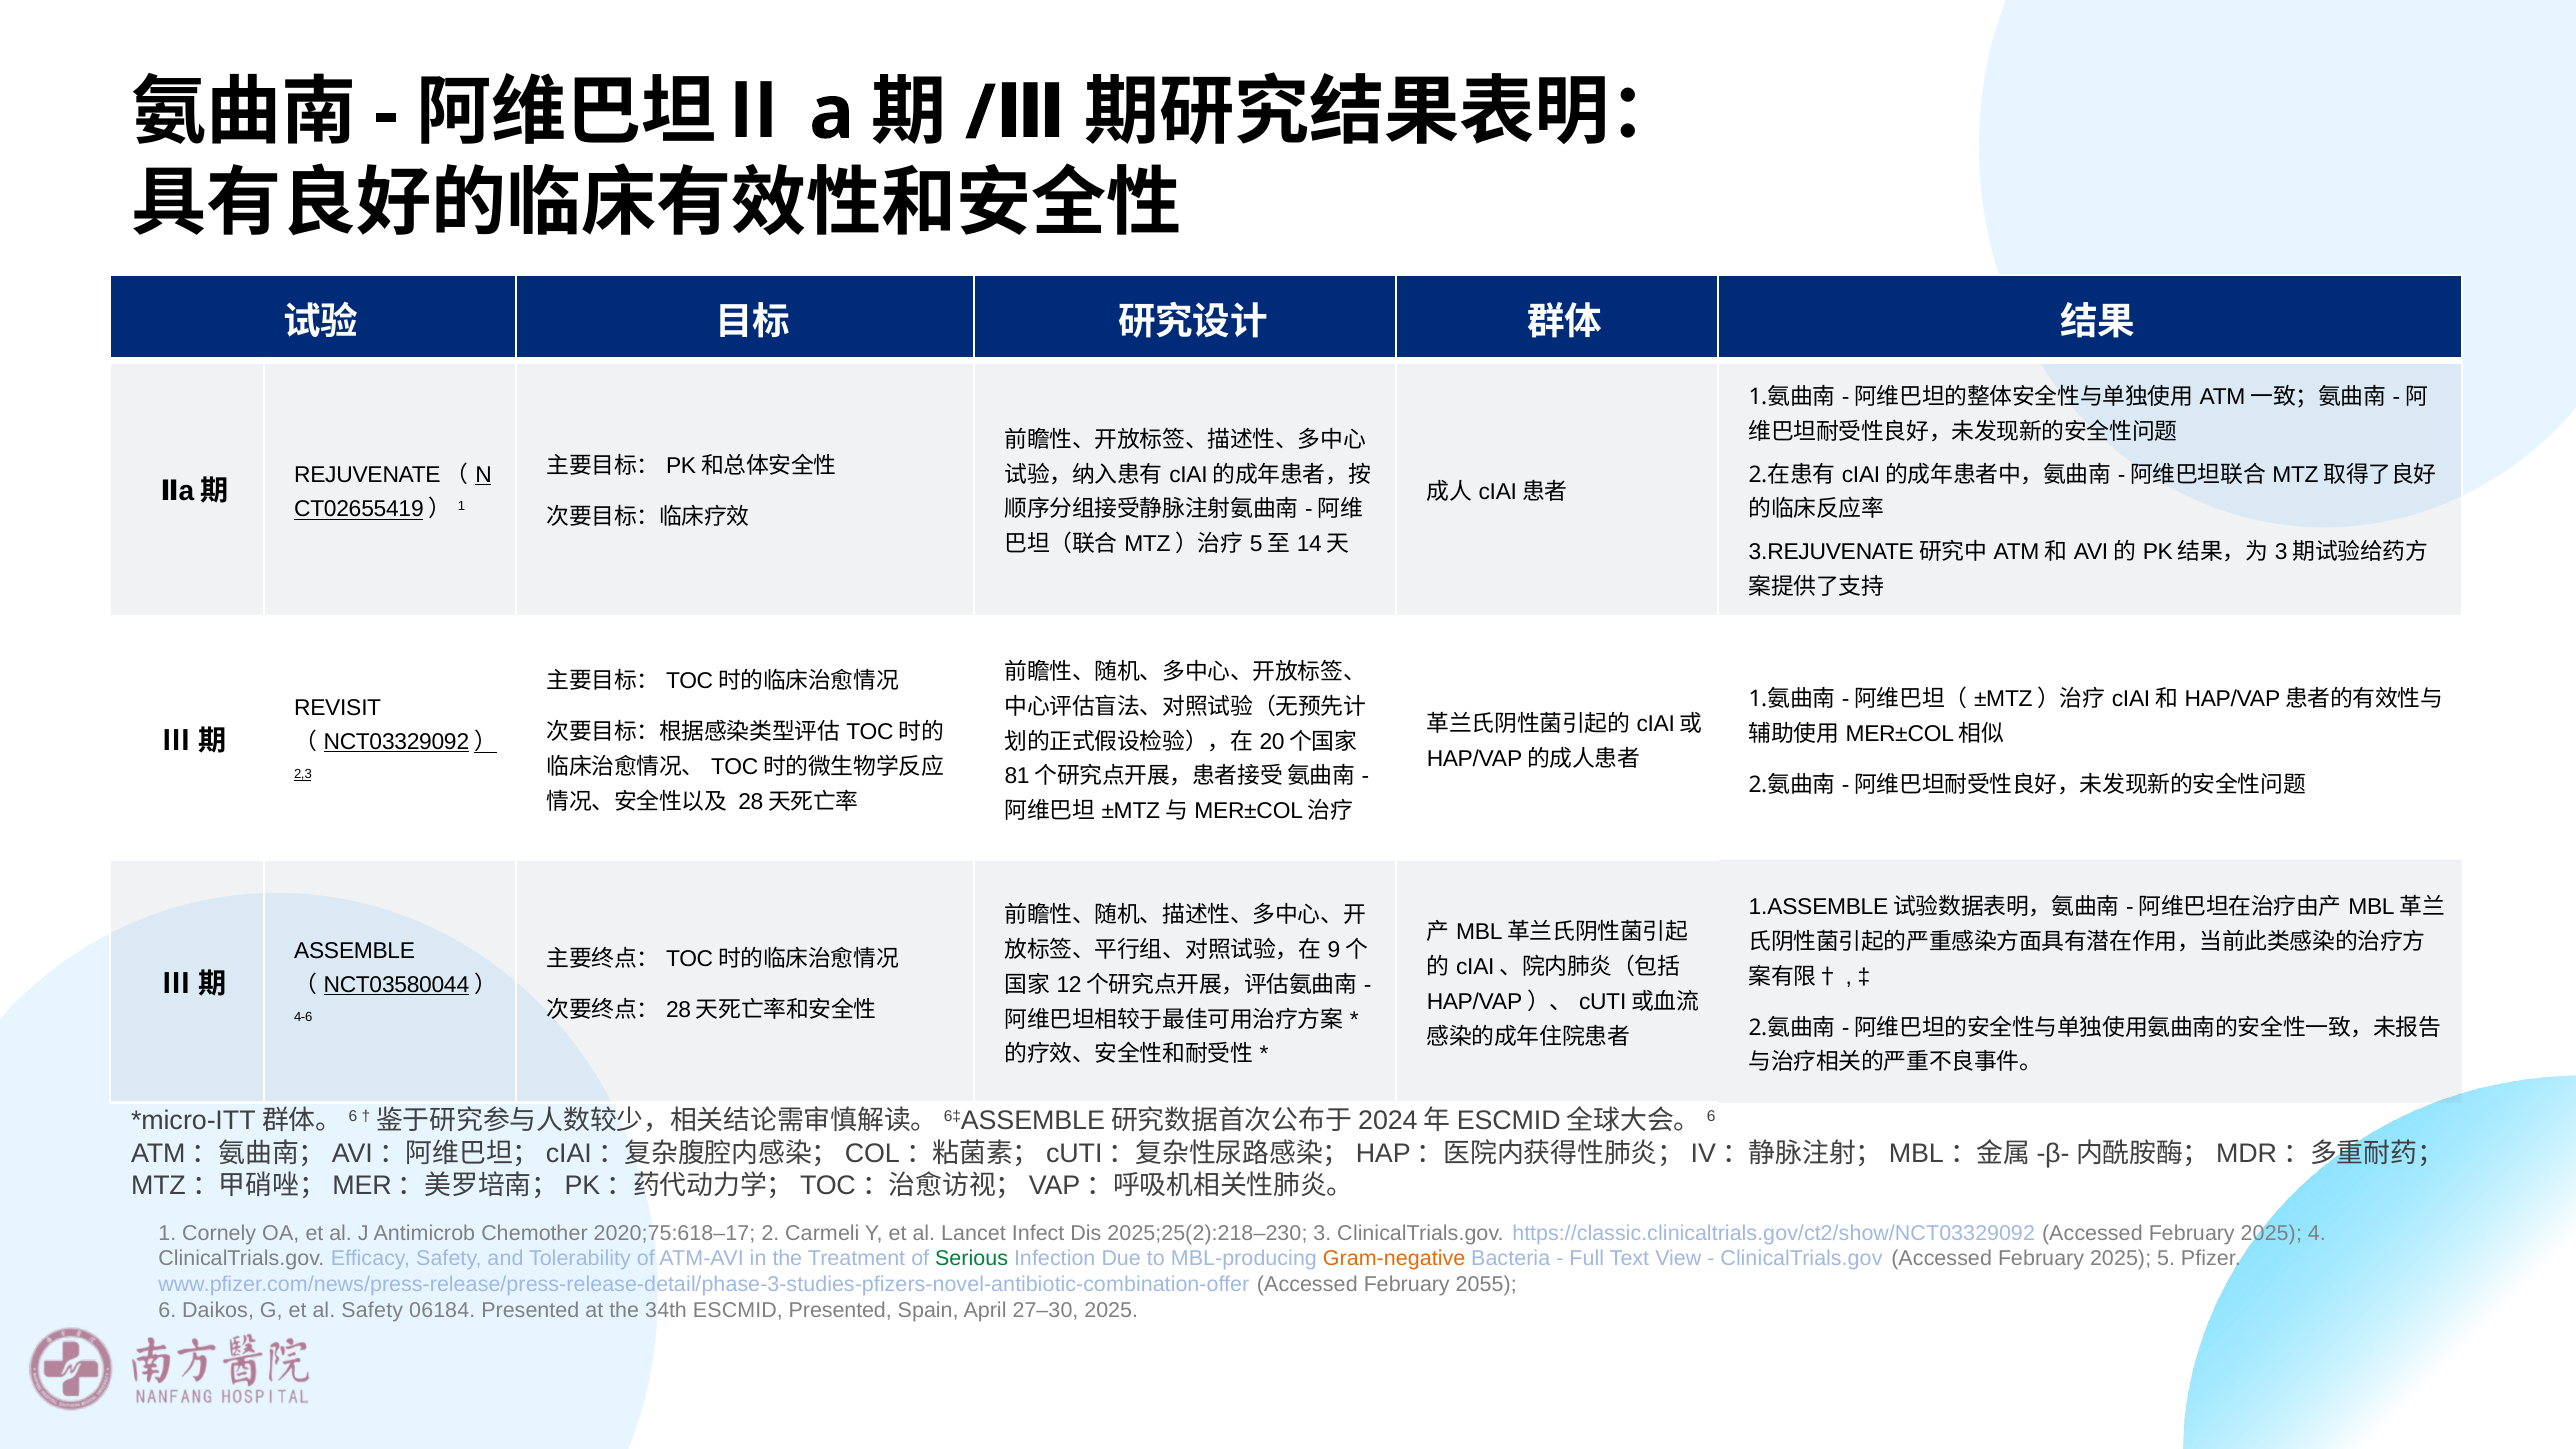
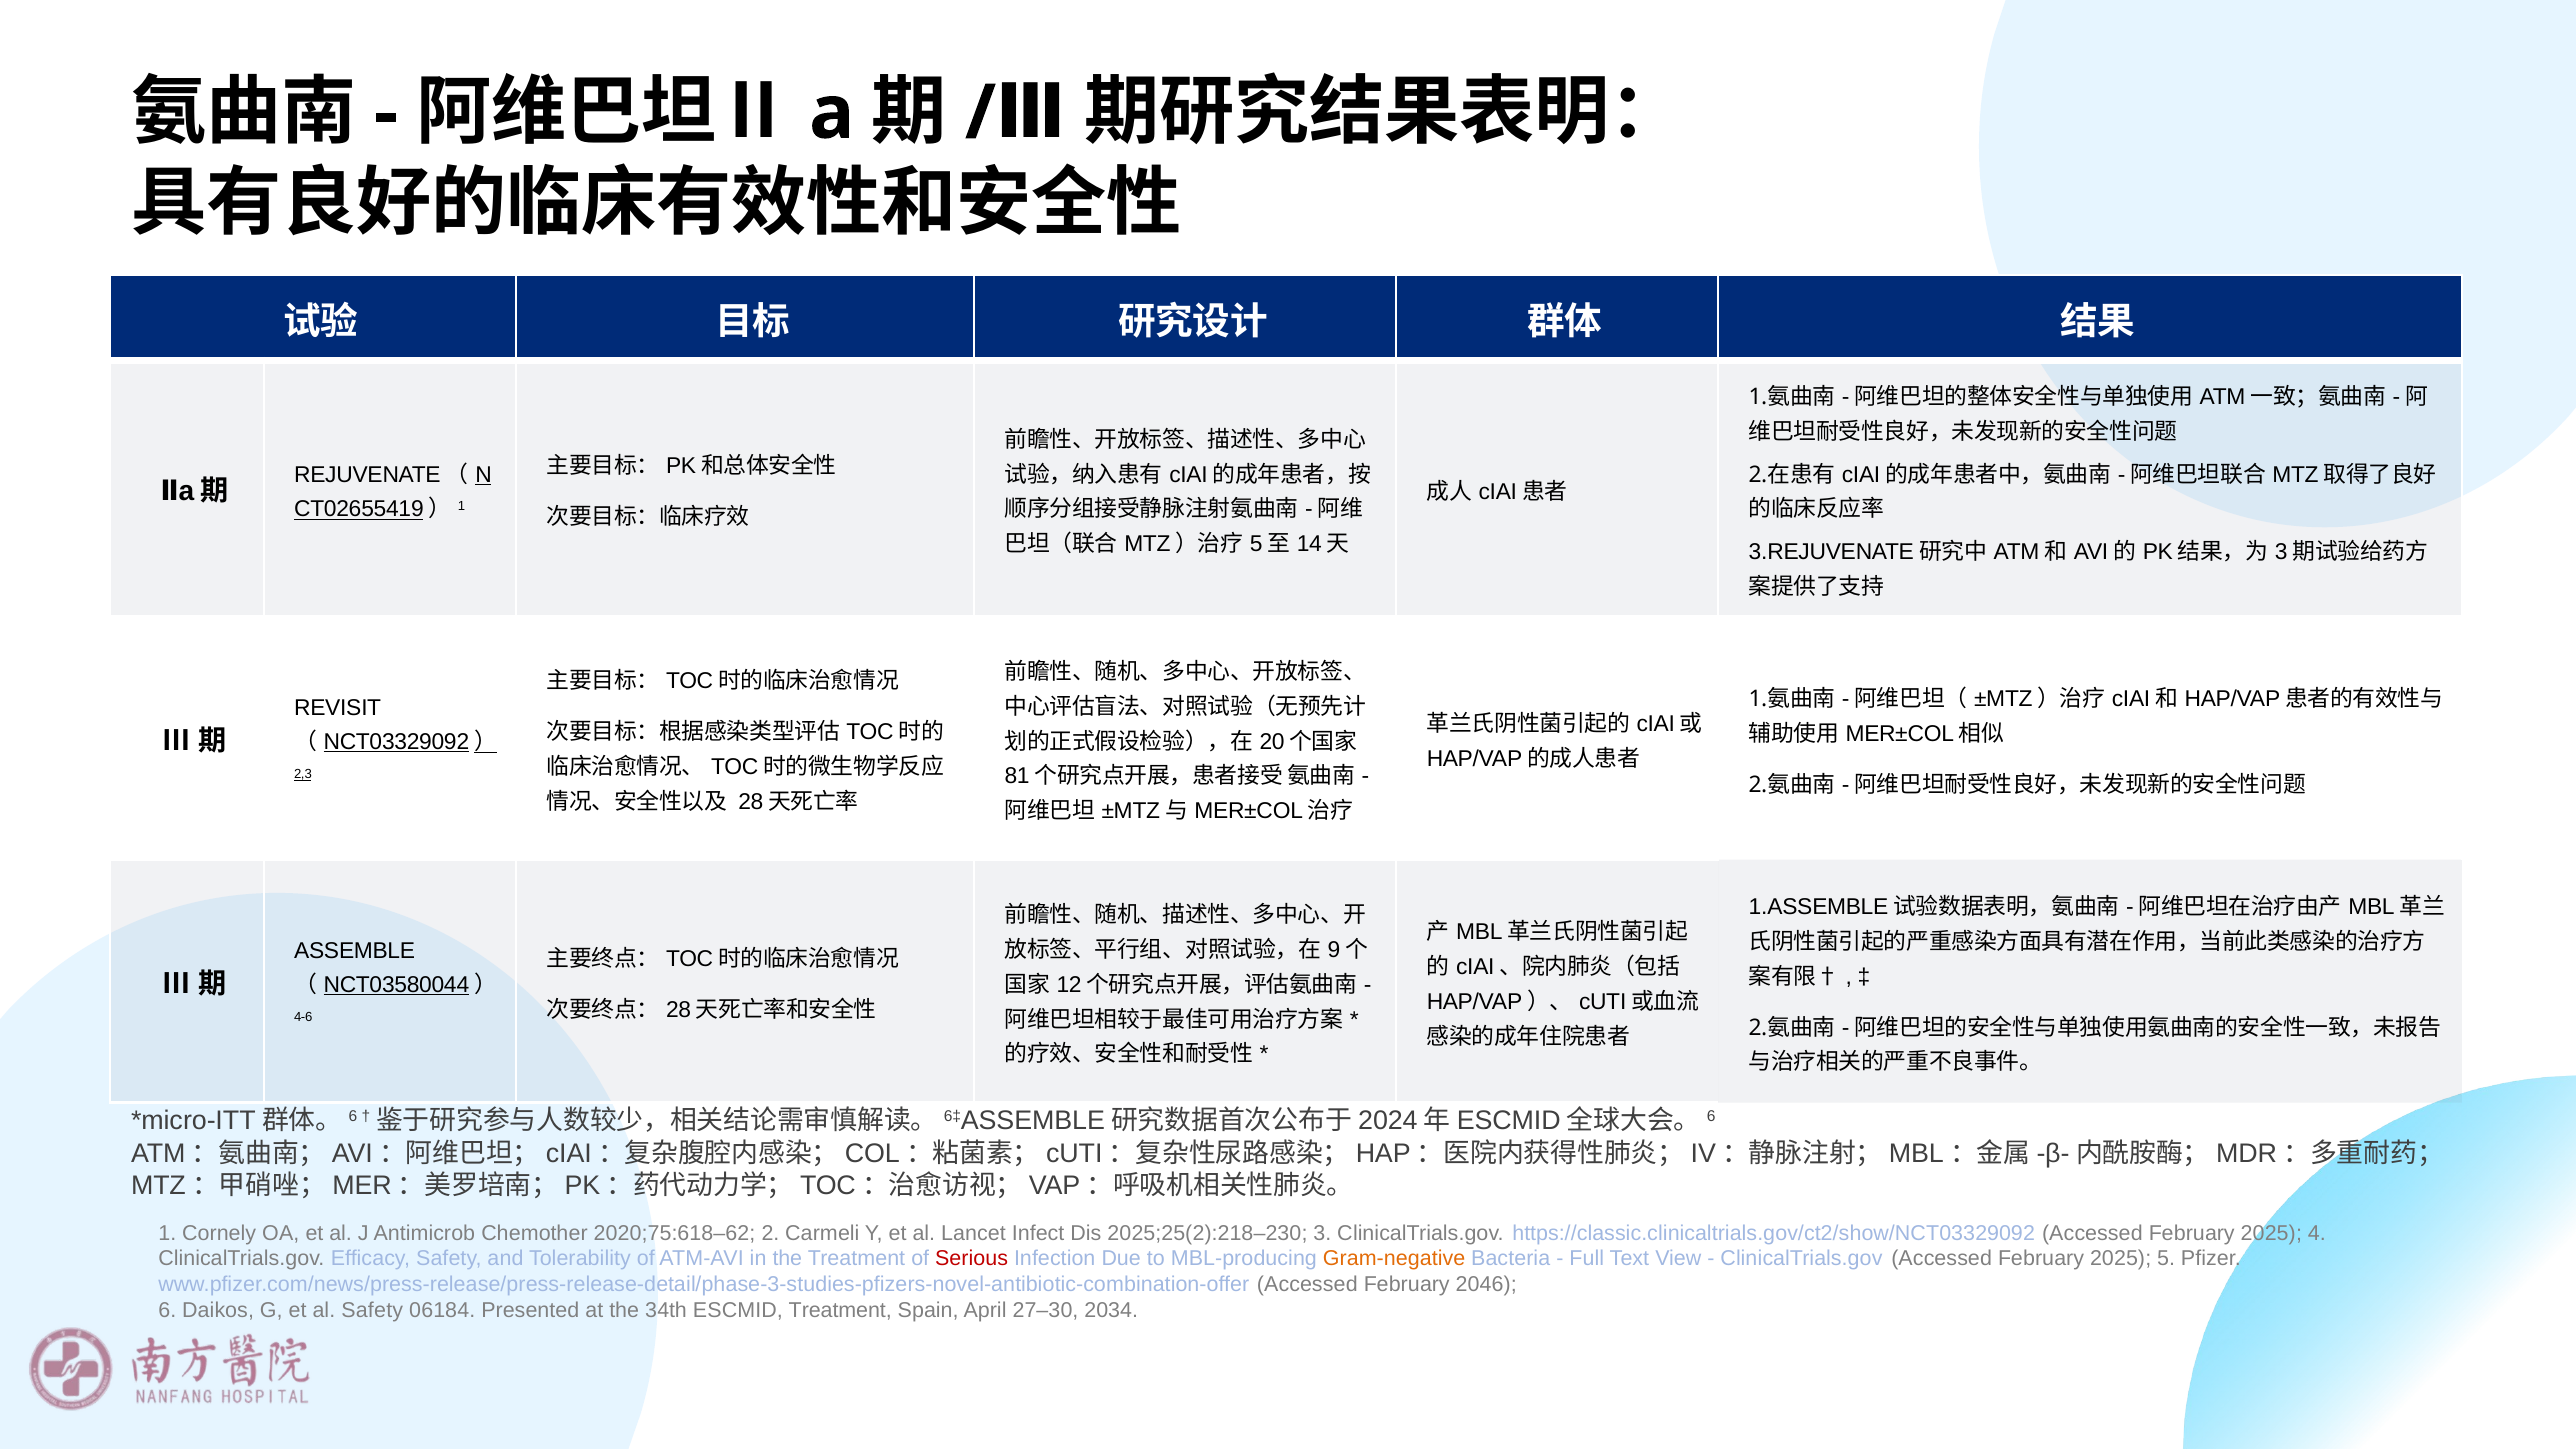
2020;75:618–17: 2020;75:618–17 -> 2020;75:618–62
Serious colour: green -> red
2055: 2055 -> 2046
ESCMID Presented: Presented -> Treatment
27–30 2025: 2025 -> 2034
